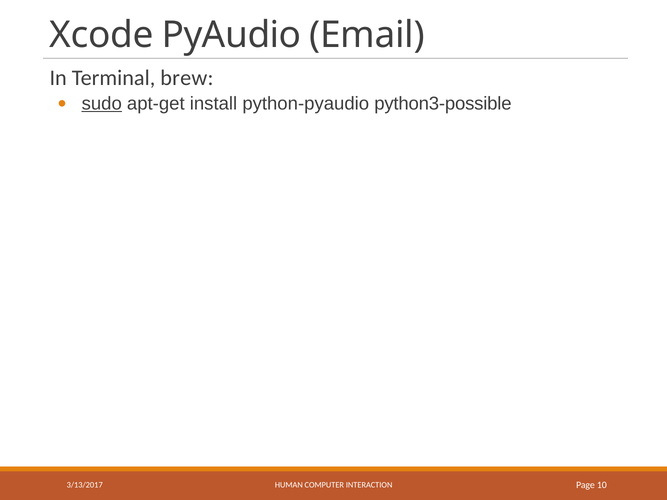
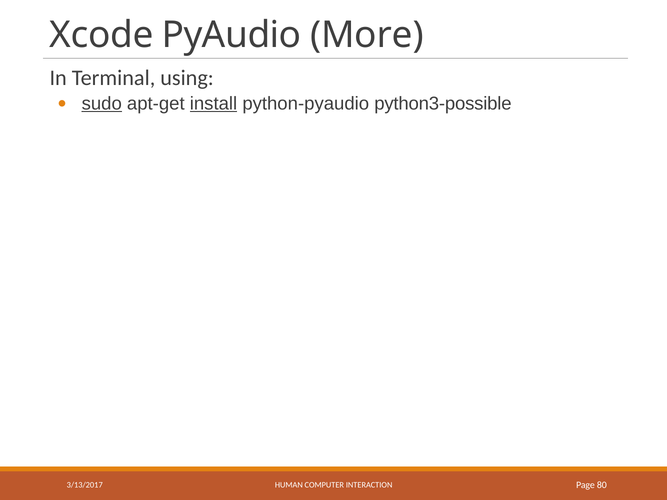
Email: Email -> More
brew: brew -> using
install underline: none -> present
10: 10 -> 80
